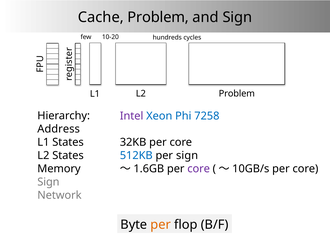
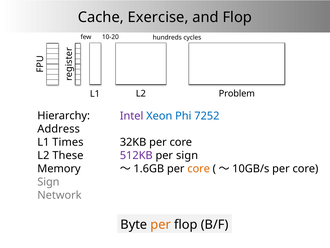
Cache Problem: Problem -> Exercise
and Sign: Sign -> Flop
7258: 7258 -> 7252
L1 States: States -> Times
L2 States: States -> These
512KB colour: blue -> purple
core at (199, 168) colour: purple -> orange
